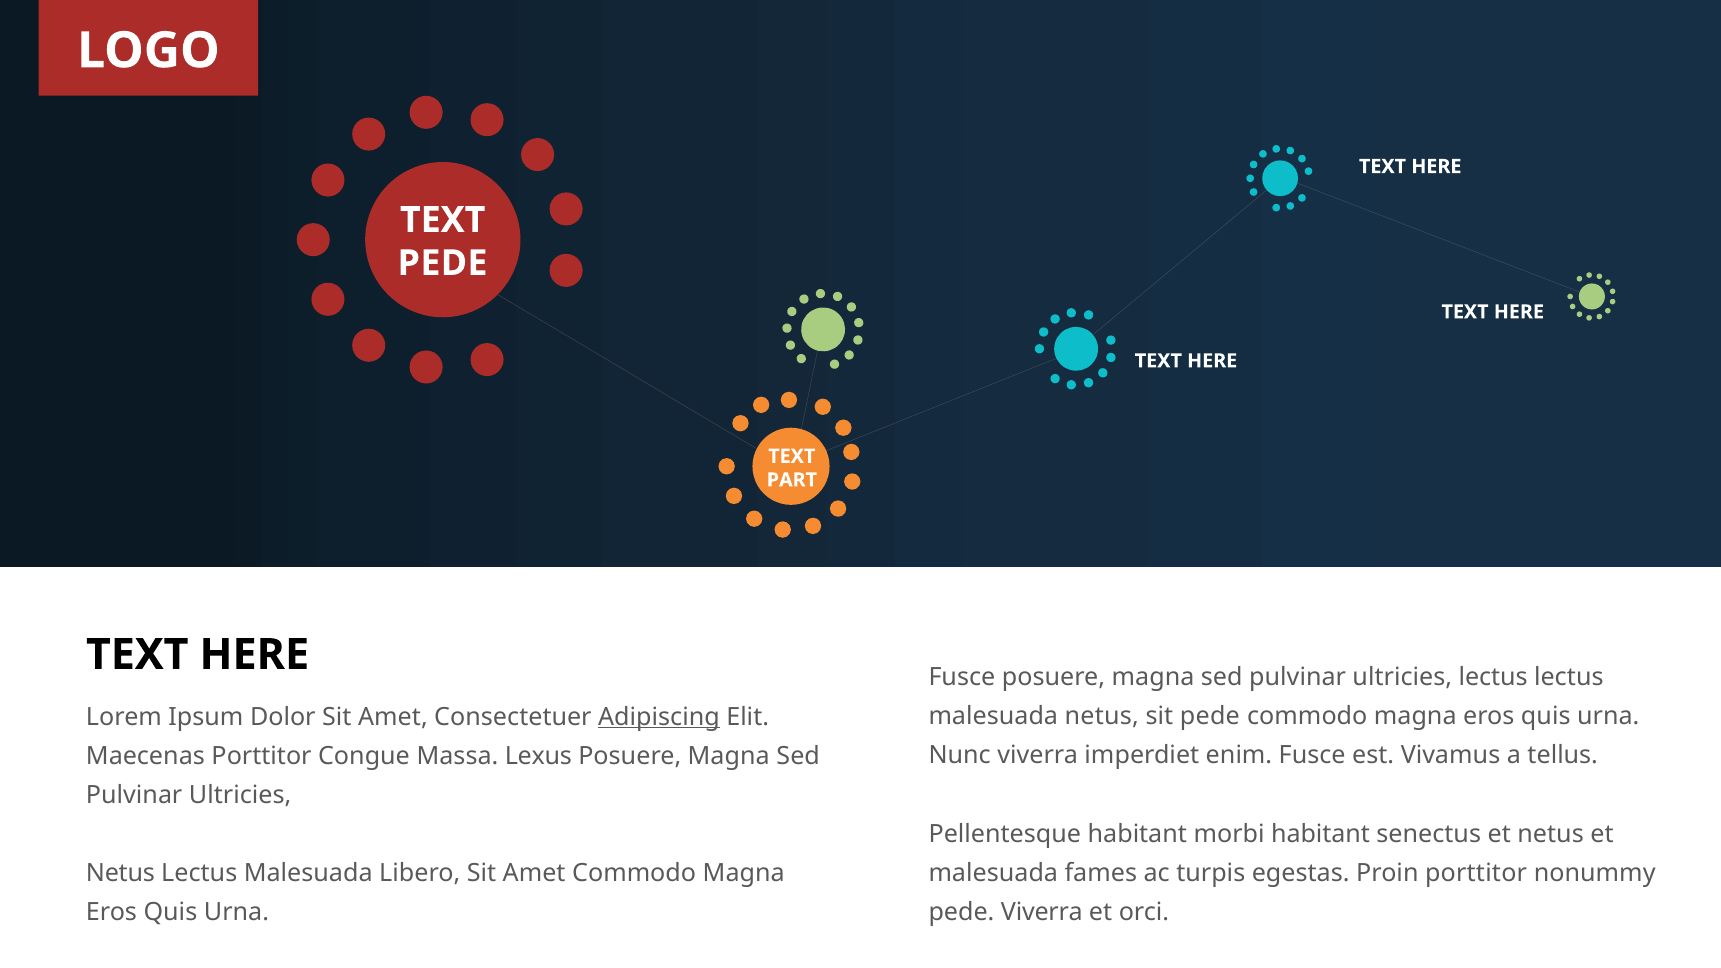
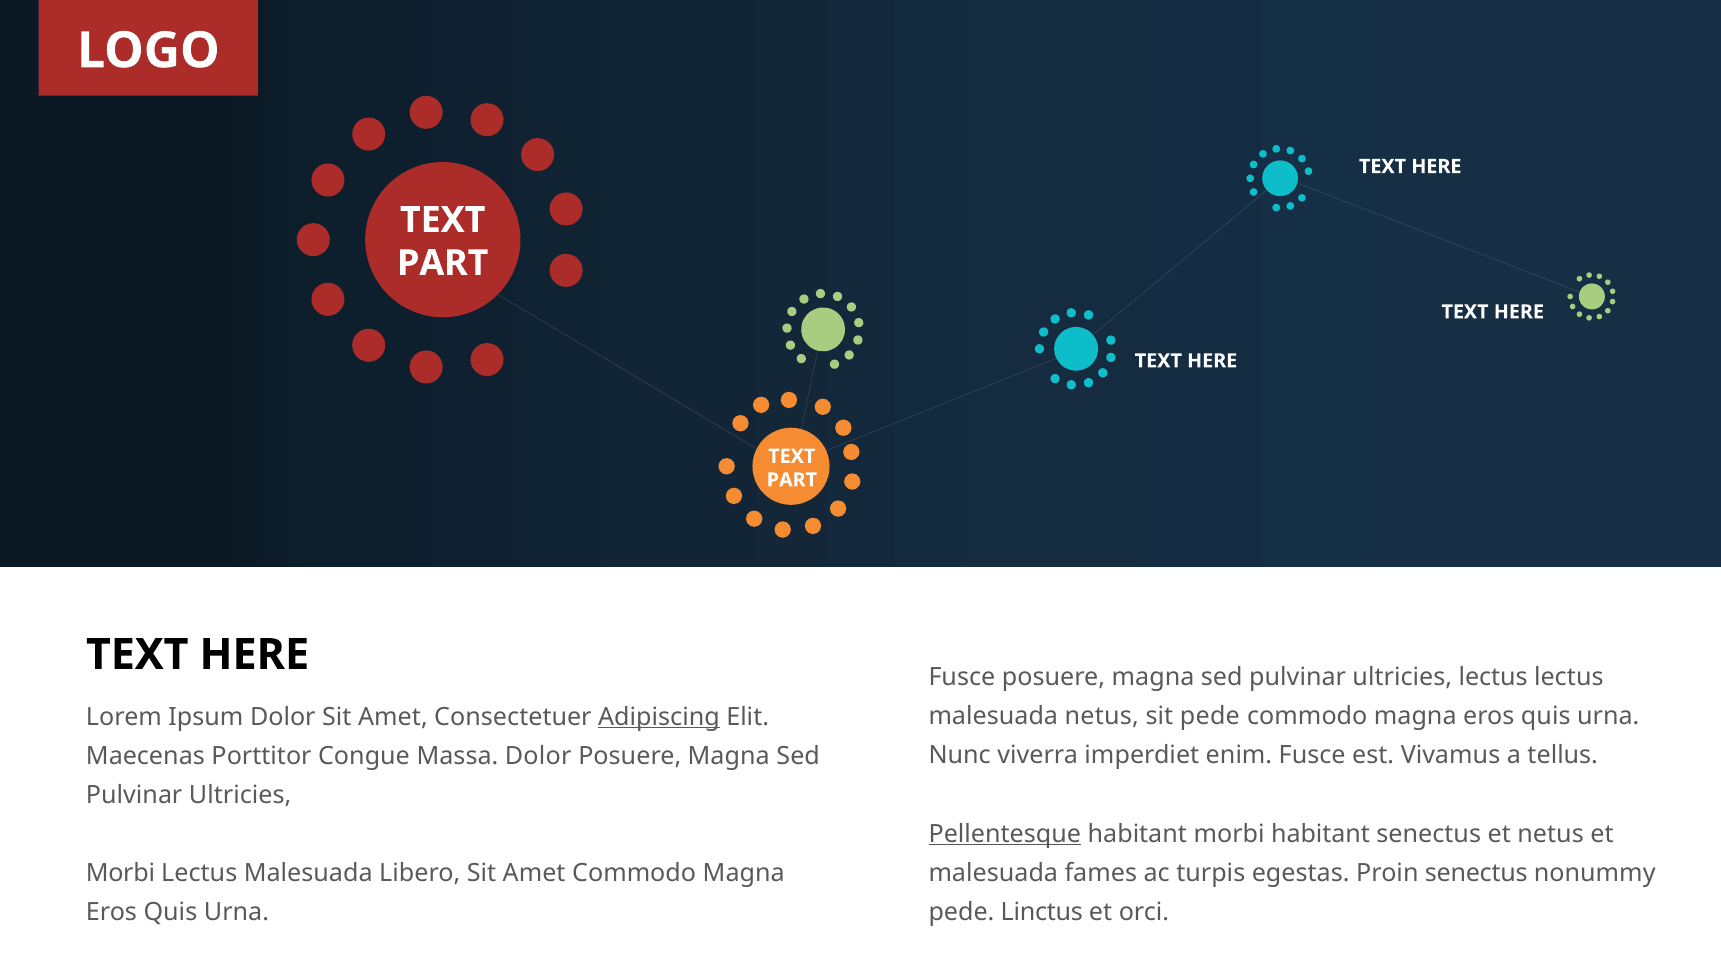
PEDE at (443, 263): PEDE -> PART
Massa Lexus: Lexus -> Dolor
Pellentesque underline: none -> present
Proin porttitor: porttitor -> senectus
Netus at (120, 873): Netus -> Morbi
pede Viverra: Viverra -> Linctus
